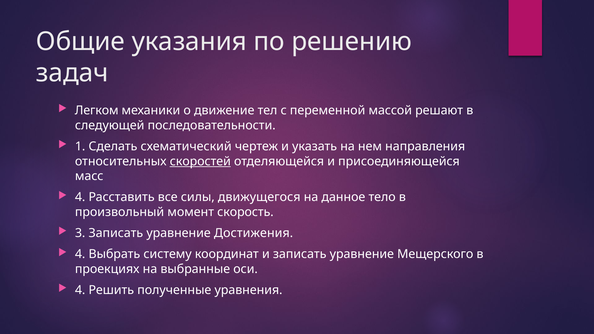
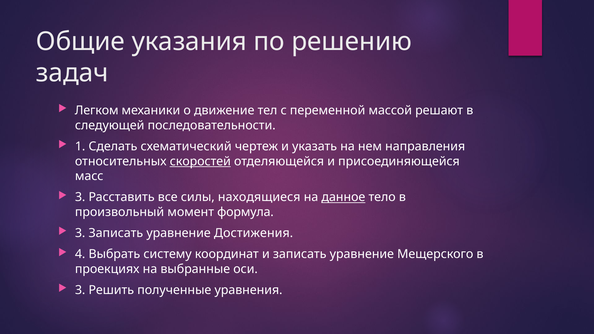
4 at (80, 197): 4 -> 3
движущегося: движущегося -> находящиеся
данное underline: none -> present
скорость: скорость -> формула
4 at (80, 290): 4 -> 3
